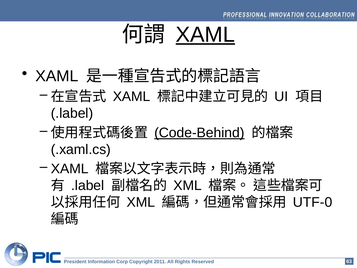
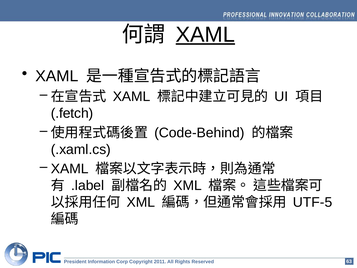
.label at (72, 113): .label -> .fetch
Code-Behind underline: present -> none
UTF-0: UTF-0 -> UTF-5
